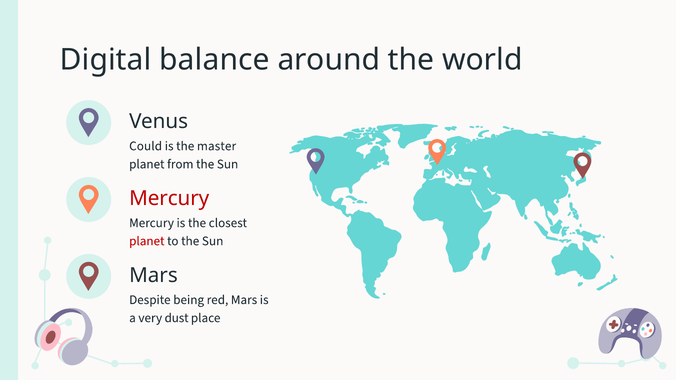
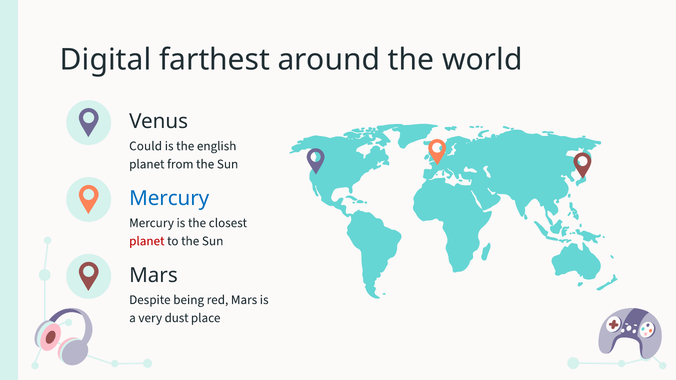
balance: balance -> farthest
master: master -> english
Mercury at (169, 199) colour: red -> blue
